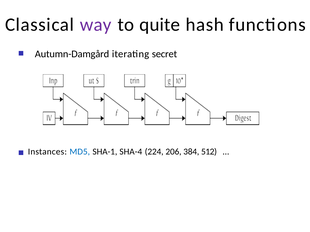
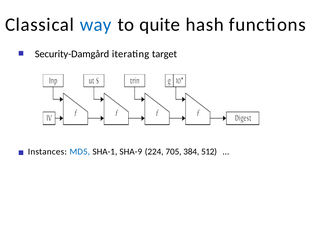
way colour: purple -> blue
Autumn-Damgård: Autumn-Damgård -> Security-Damgård
secret: secret -> target
SHA-4: SHA-4 -> SHA-9
206: 206 -> 705
